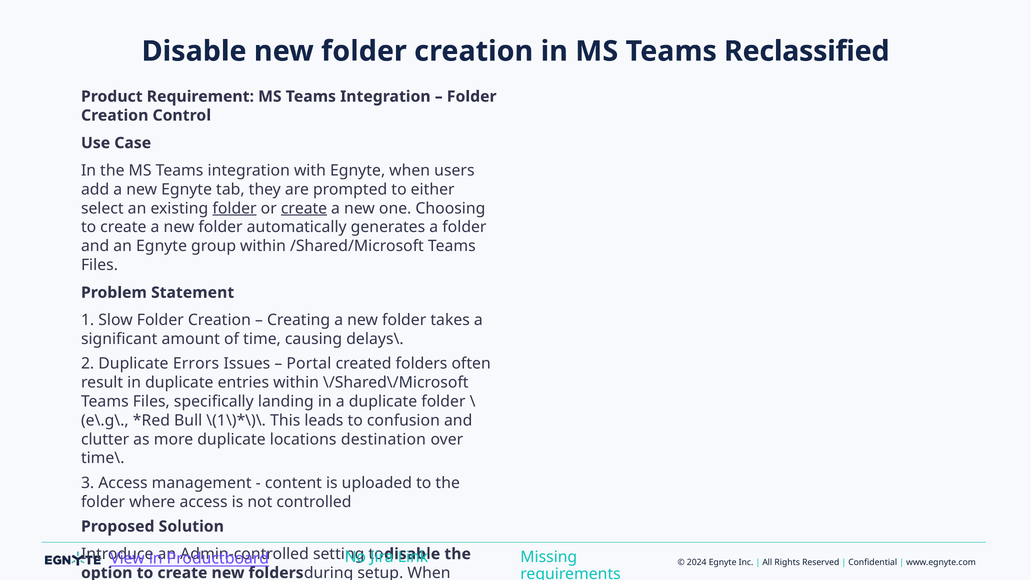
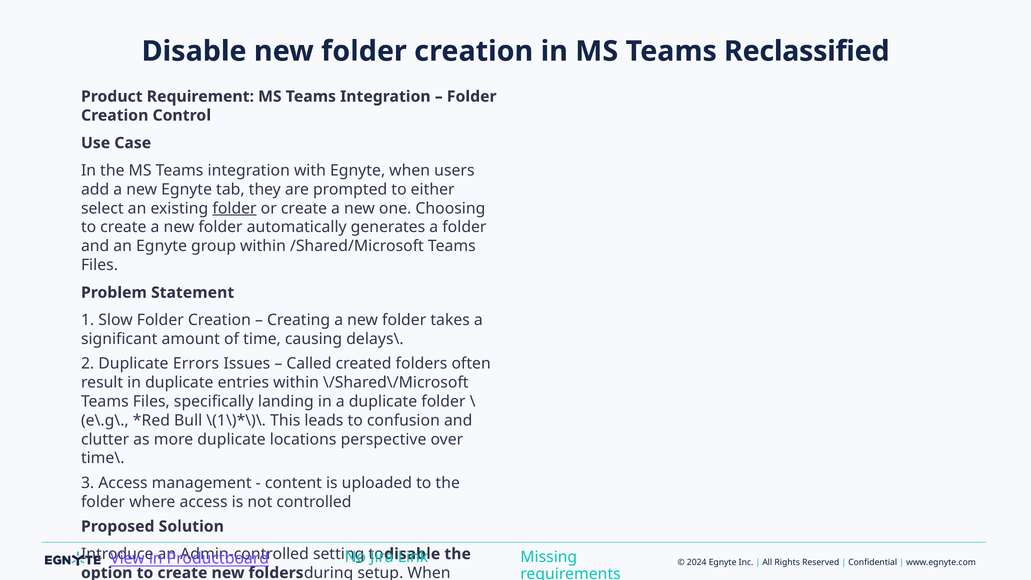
create at (304, 208) underline: present -> none
Portal: Portal -> Called
destination: destination -> perspective
